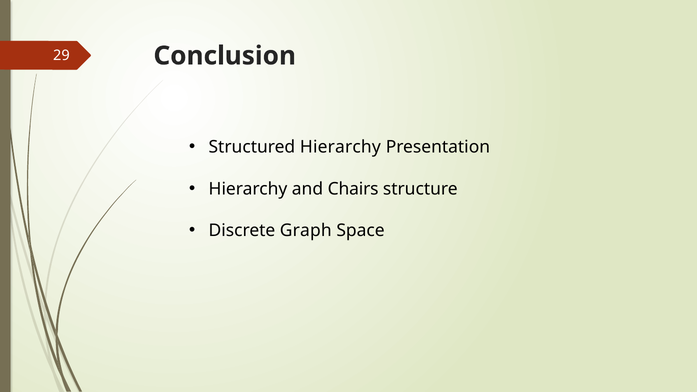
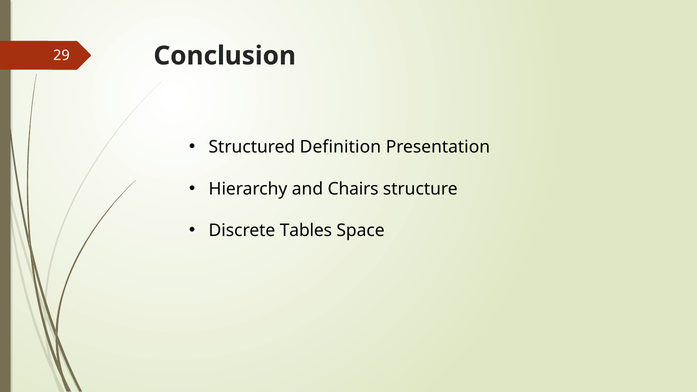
Structured Hierarchy: Hierarchy -> Definition
Graph: Graph -> Tables
